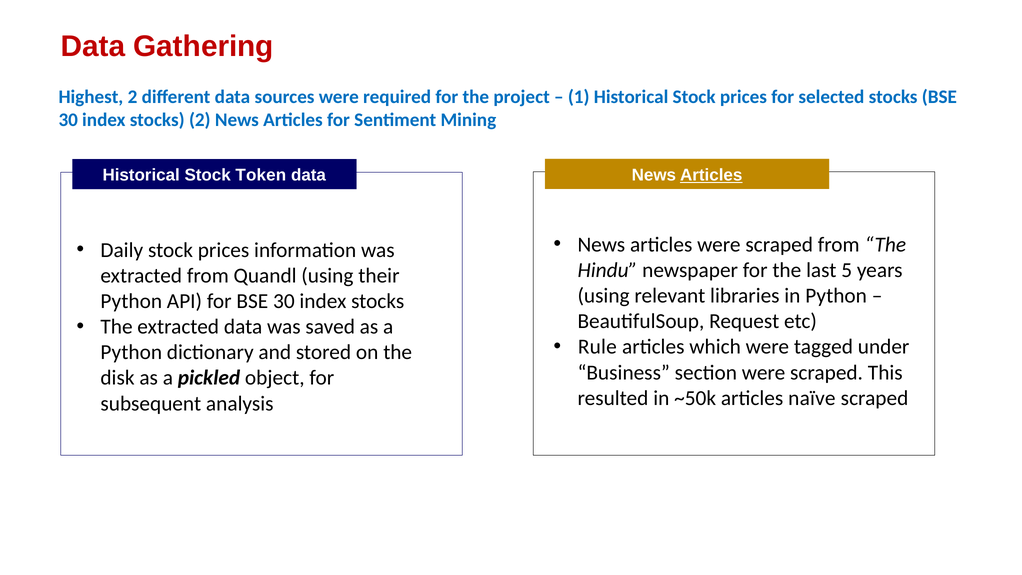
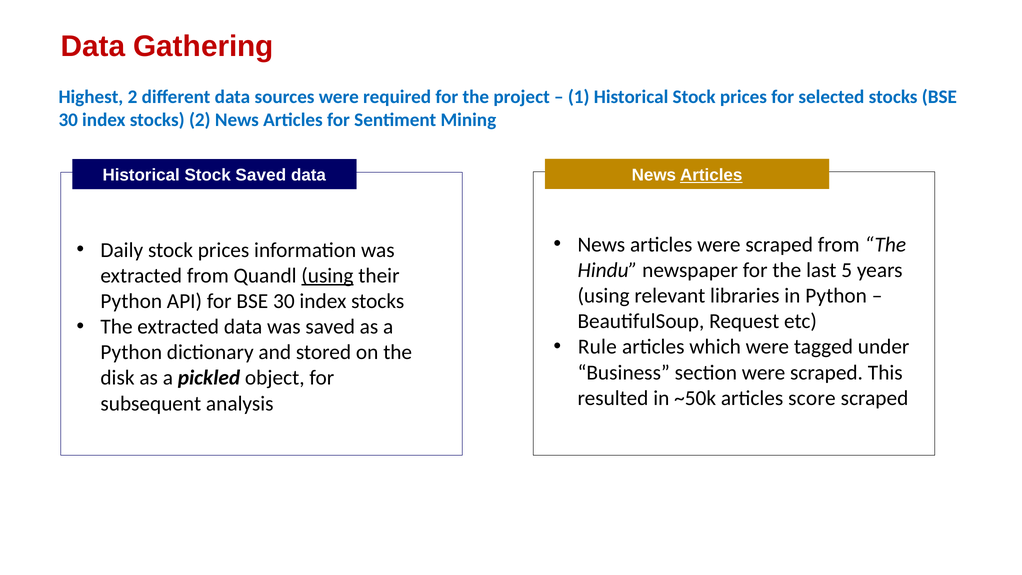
Stock Token: Token -> Saved
using at (327, 276) underline: none -> present
naïve: naïve -> score
